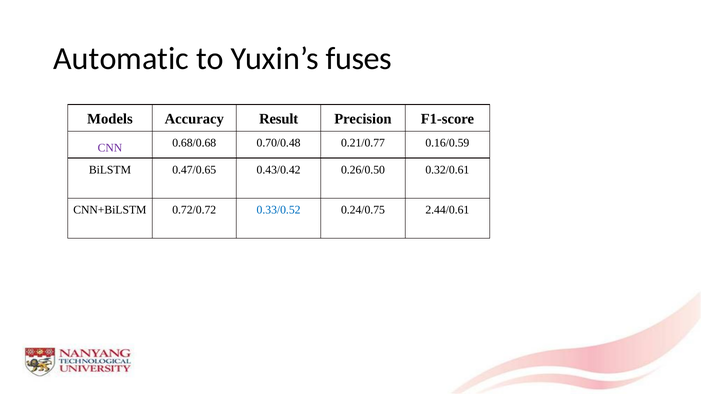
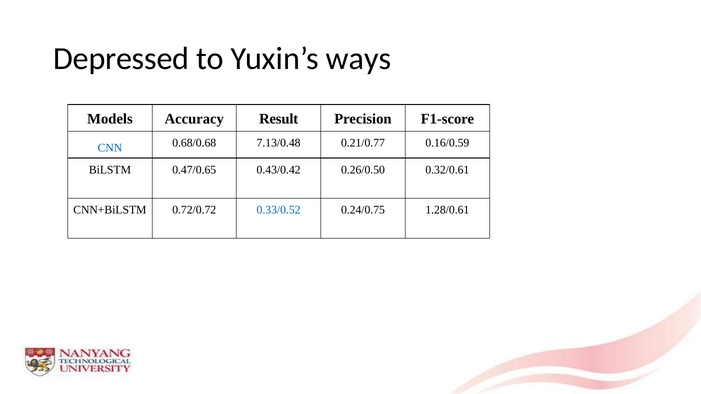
Automatic: Automatic -> Depressed
fuses: fuses -> ways
CNN colour: purple -> blue
0.70/0.48: 0.70/0.48 -> 7.13/0.48
2.44/0.61: 2.44/0.61 -> 1.28/0.61
